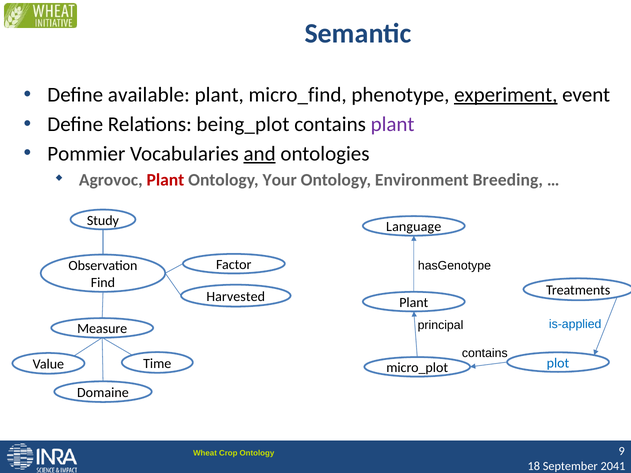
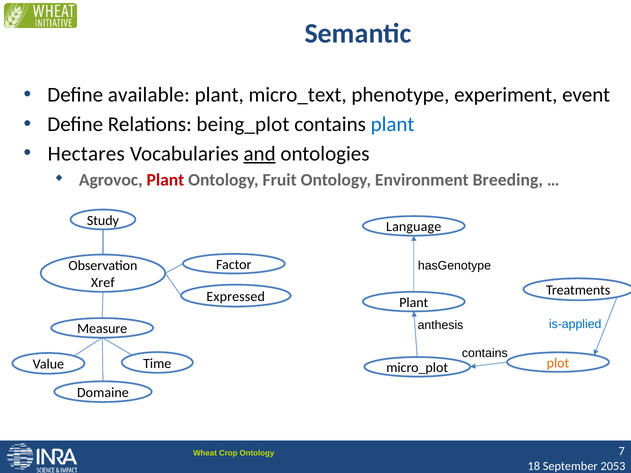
micro_find: micro_find -> micro_text
experiment underline: present -> none
plant at (393, 124) colour: purple -> blue
Pommier: Pommier -> Hectares
Your: Your -> Fruit
Find: Find -> Xref
Harvested: Harvested -> Expressed
principal: principal -> anthesis
plot colour: blue -> orange
9: 9 -> 7
2041: 2041 -> 2053
